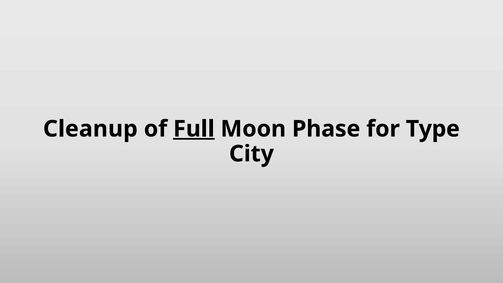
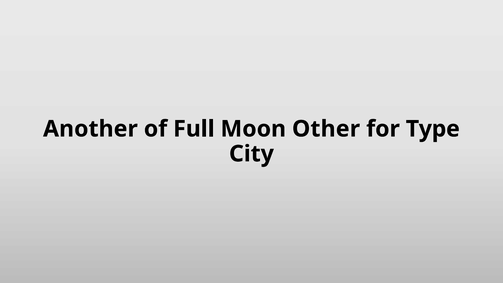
Cleanup: Cleanup -> Another
Full underline: present -> none
Phase: Phase -> Other
